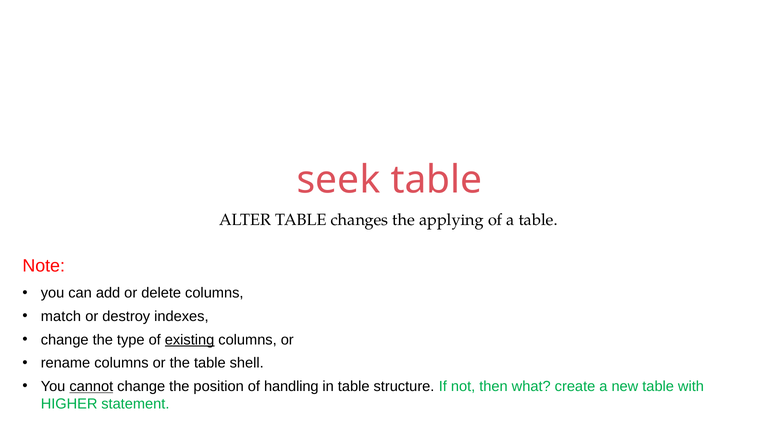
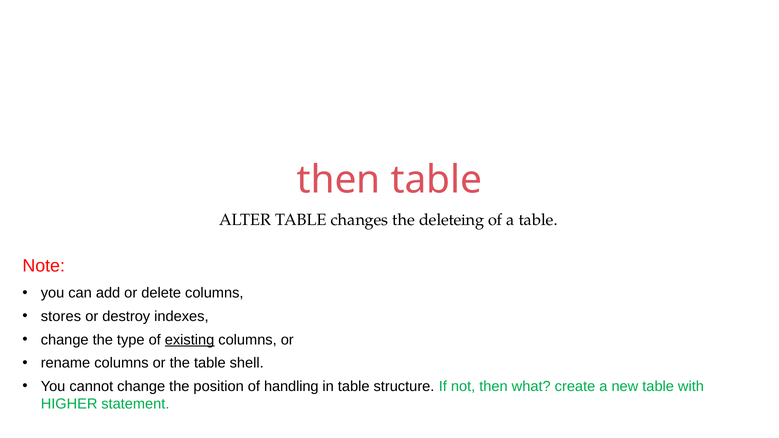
seek at (338, 180): seek -> then
applying: applying -> deleteing
match: match -> stores
cannot underline: present -> none
